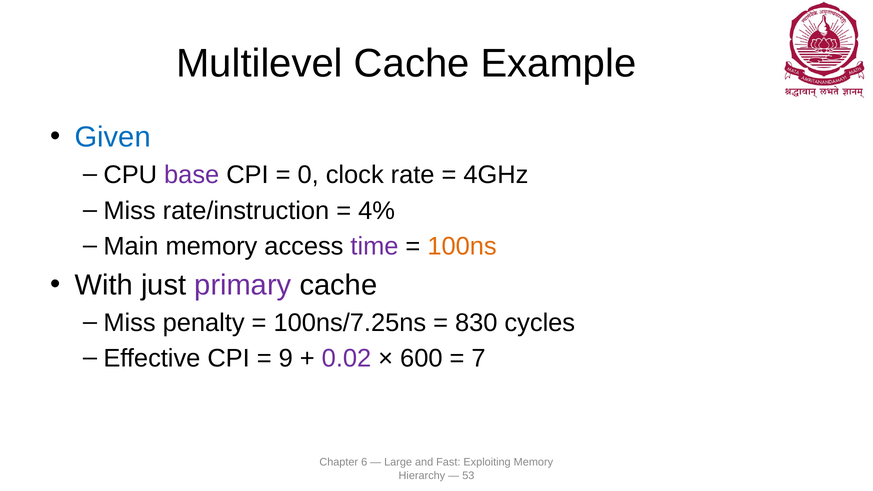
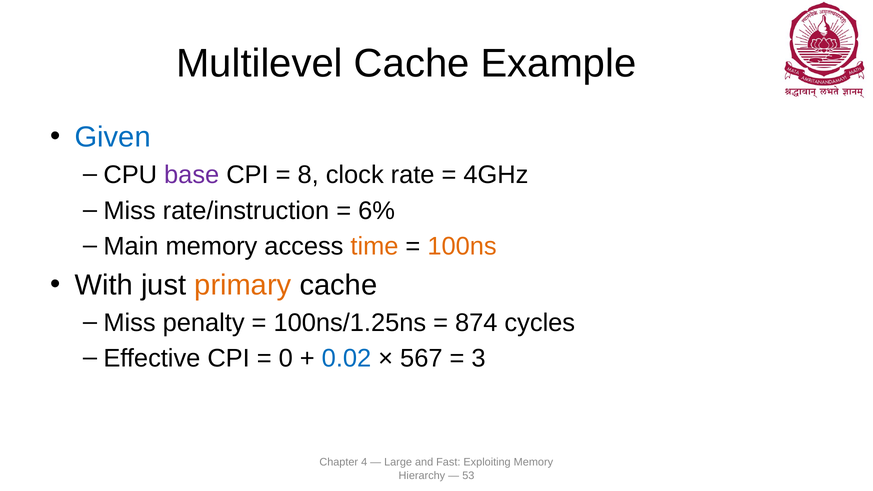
0: 0 -> 8
4%: 4% -> 6%
time colour: purple -> orange
primary colour: purple -> orange
100ns/7.25ns: 100ns/7.25ns -> 100ns/1.25ns
830: 830 -> 874
9: 9 -> 0
0.02 colour: purple -> blue
600: 600 -> 567
7: 7 -> 3
6: 6 -> 4
